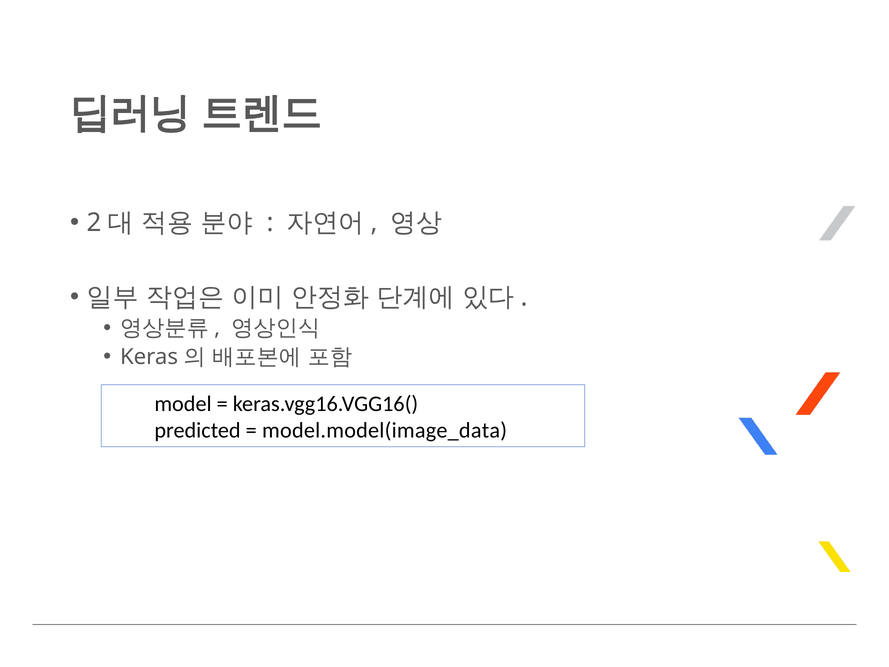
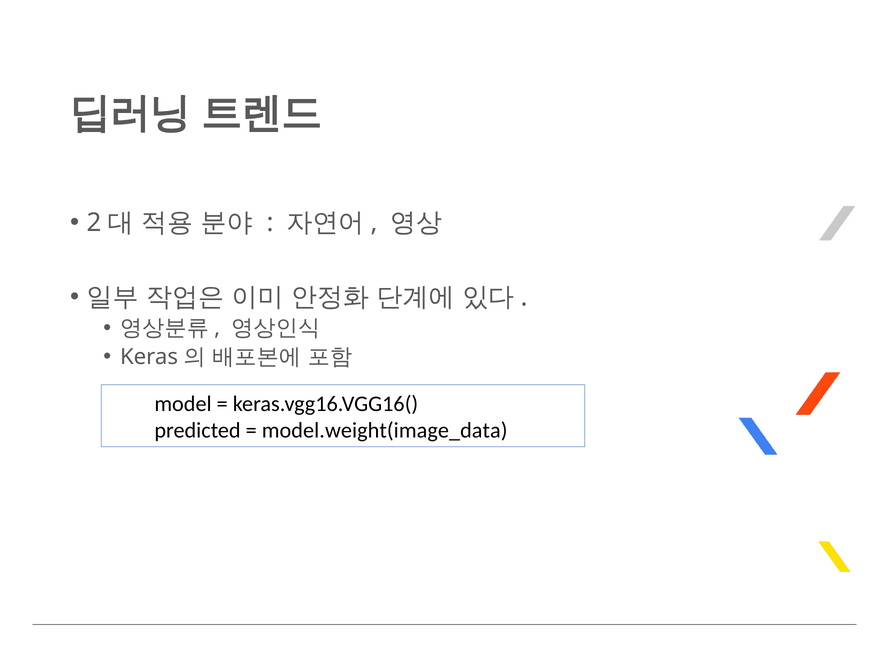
model.model(image_data: model.model(image_data -> model.weight(image_data
